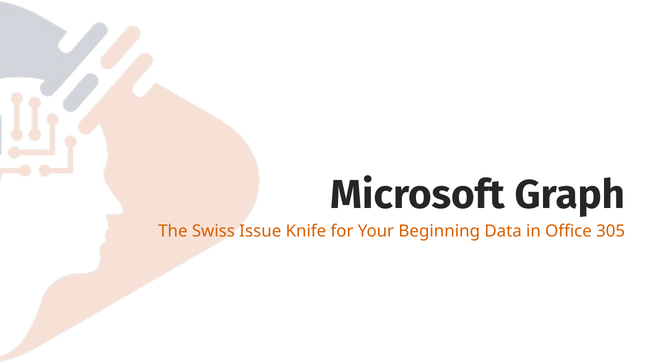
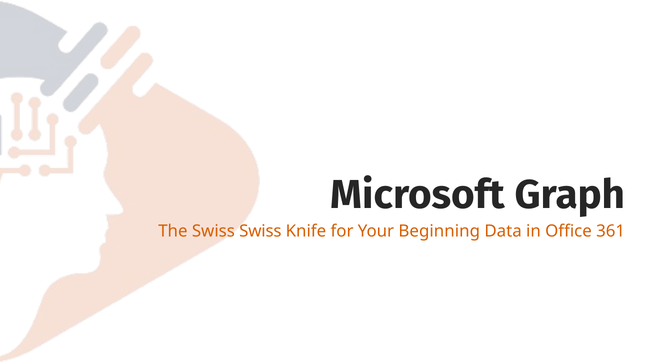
Swiss Issue: Issue -> Swiss
305: 305 -> 361
